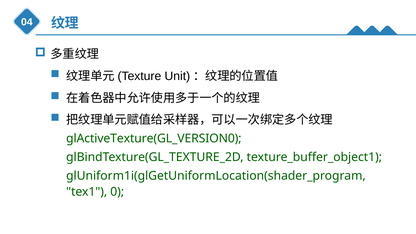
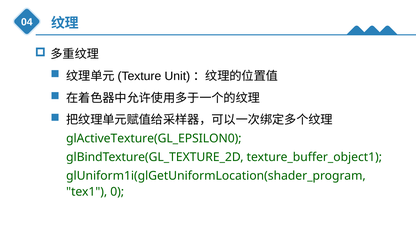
glActiveTexture(GL_VERSION0: glActiveTexture(GL_VERSION0 -> glActiveTexture(GL_EPSILON0
